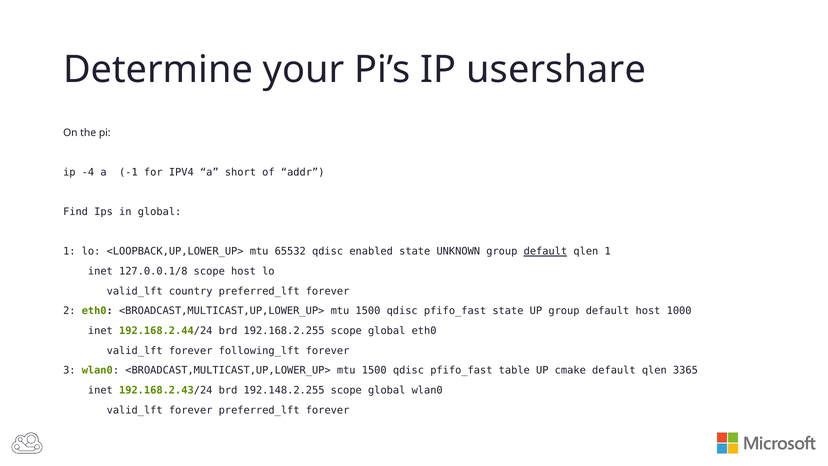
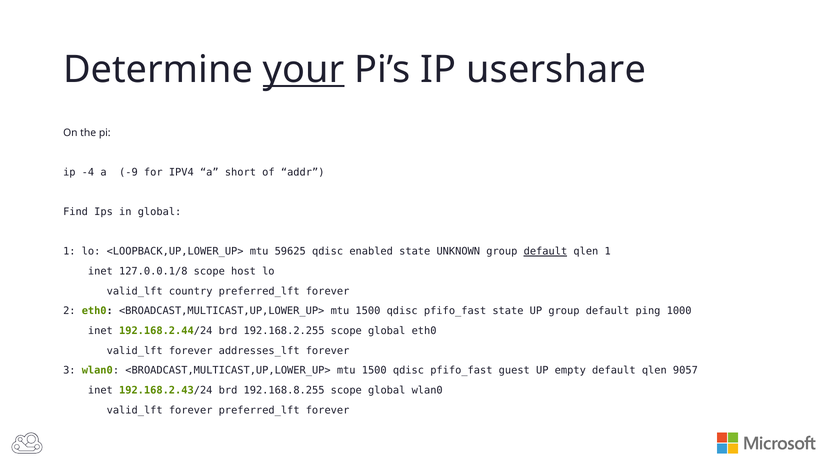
your underline: none -> present
-1: -1 -> -9
65532: 65532 -> 59625
default host: host -> ping
following_lft: following_lft -> addresses_lft
table: table -> guest
cmake: cmake -> empty
3365: 3365 -> 9057
192.148.2.255: 192.148.2.255 -> 192.168.8.255
